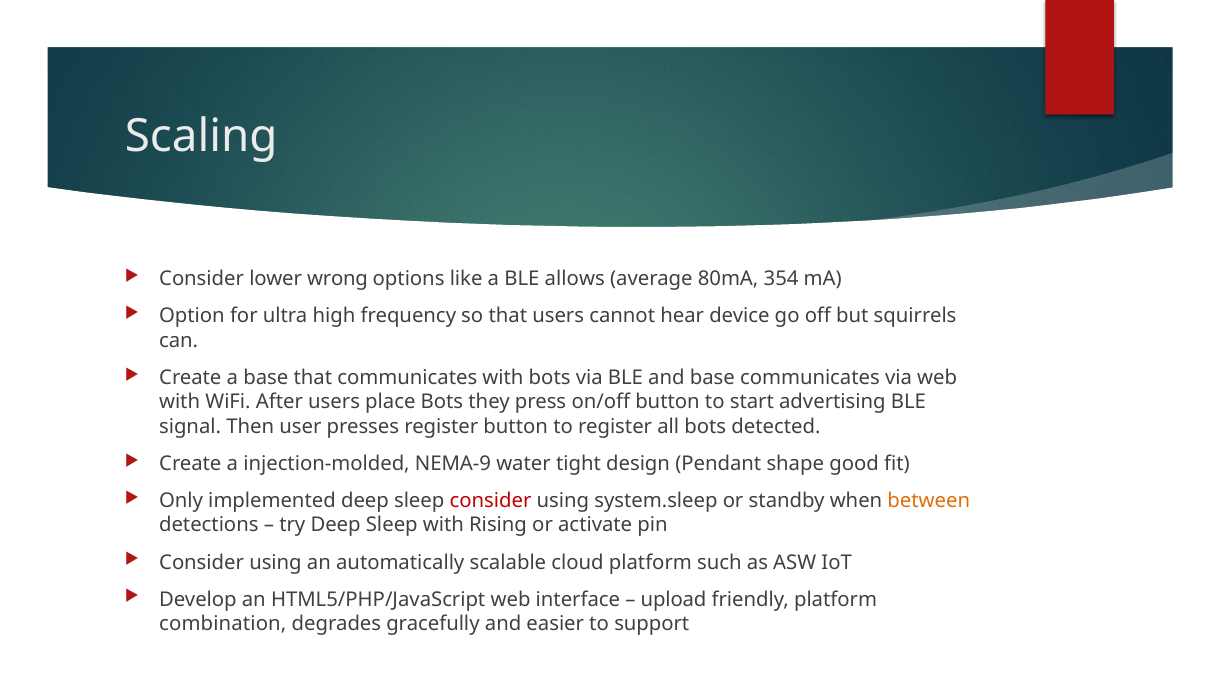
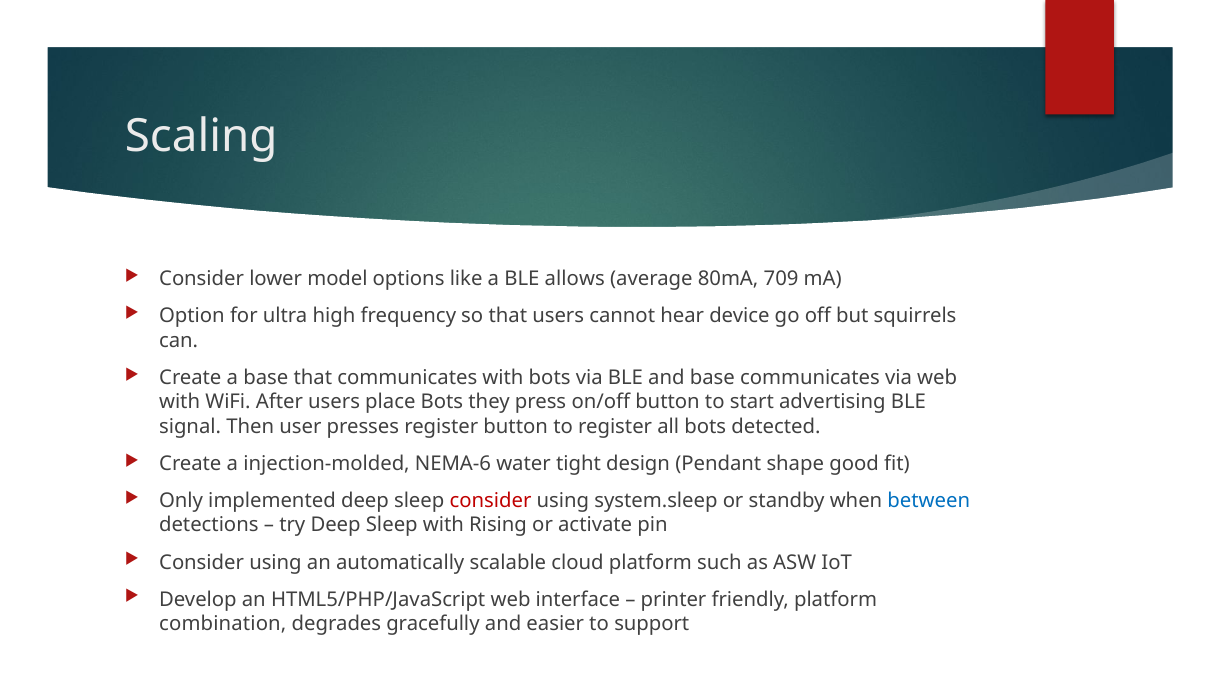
wrong: wrong -> model
354: 354 -> 709
NEMA-9: NEMA-9 -> NEMA-6
between colour: orange -> blue
upload: upload -> printer
